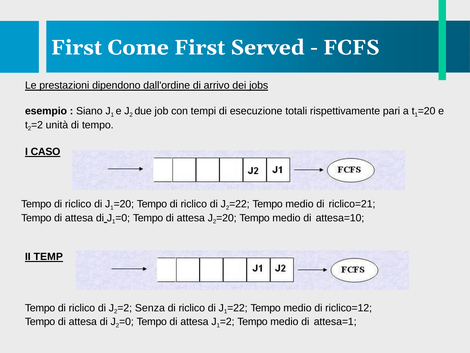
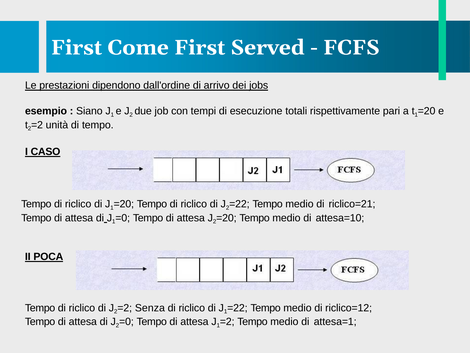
TEMP: TEMP -> POCA
